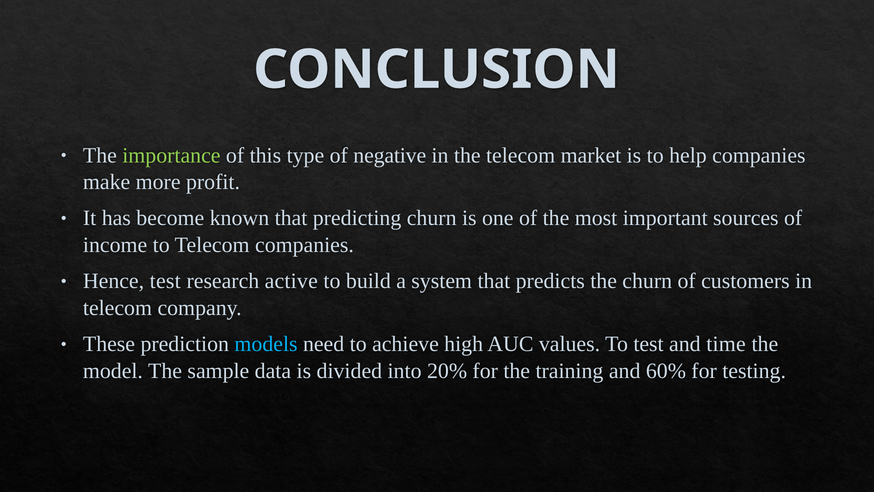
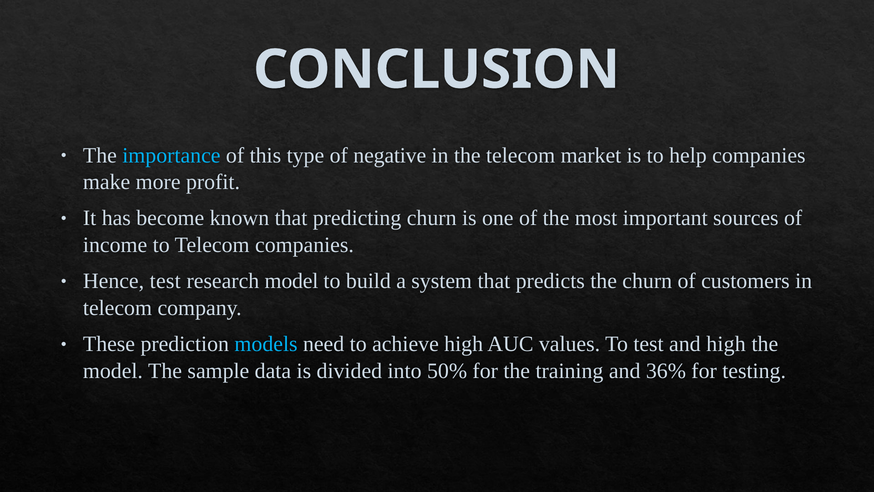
importance colour: light green -> light blue
research active: active -> model
and time: time -> high
20%: 20% -> 50%
60%: 60% -> 36%
